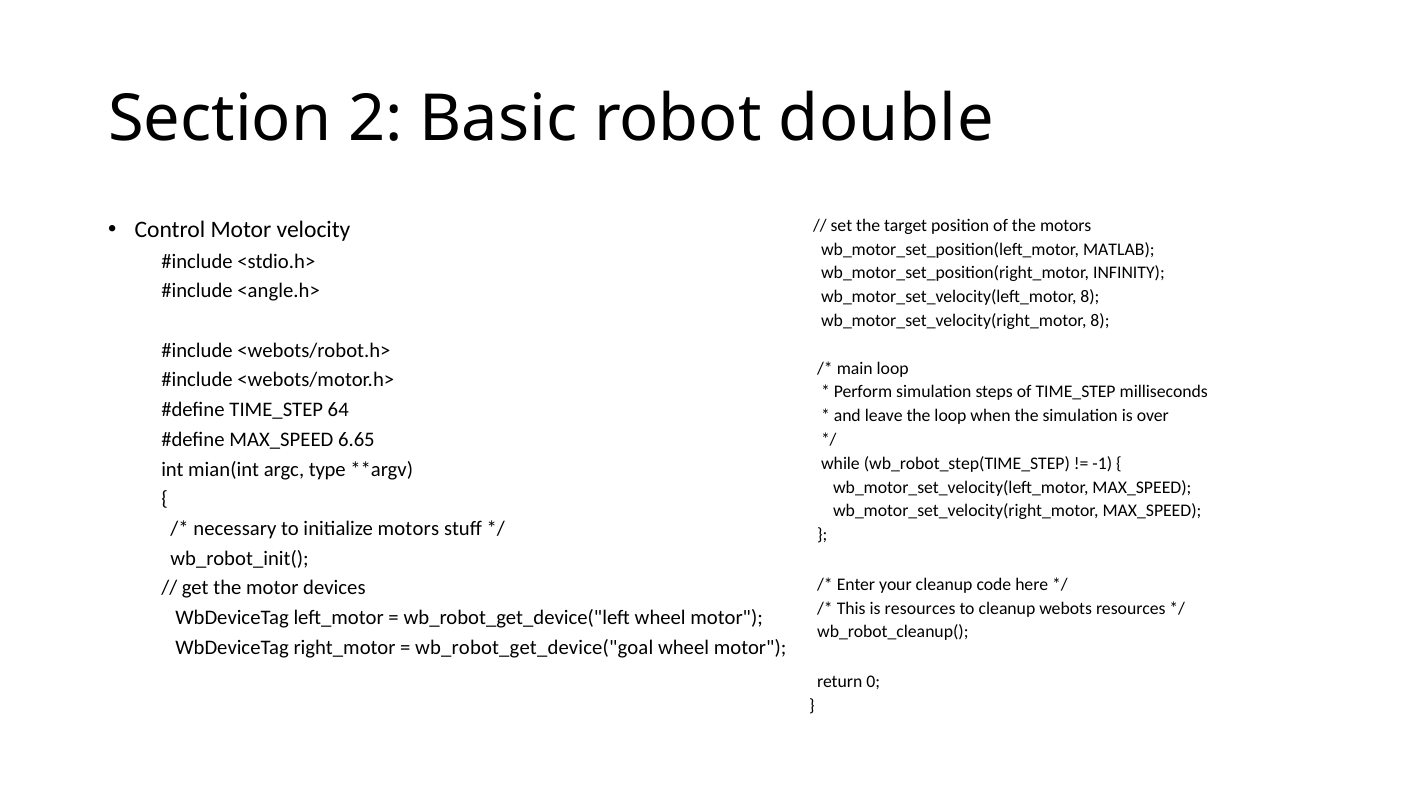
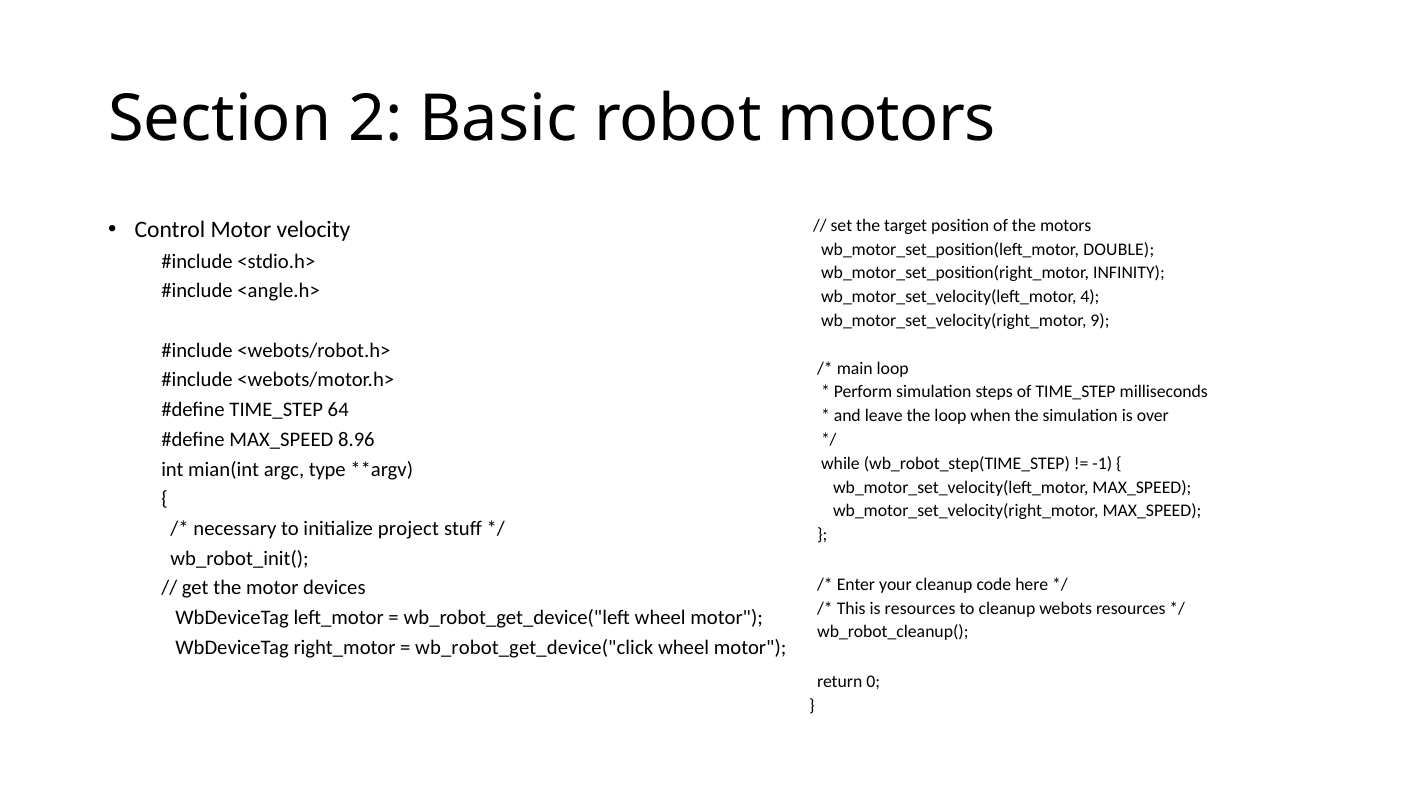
robot double: double -> motors
MATLAB: MATLAB -> DOUBLE
wb_motor_set_velocity(left_motor 8: 8 -> 4
wb_motor_set_velocity(right_motor 8: 8 -> 9
6.65: 6.65 -> 8.96
initialize motors: motors -> project
wb_robot_get_device("goal: wb_robot_get_device("goal -> wb_robot_get_device("click
